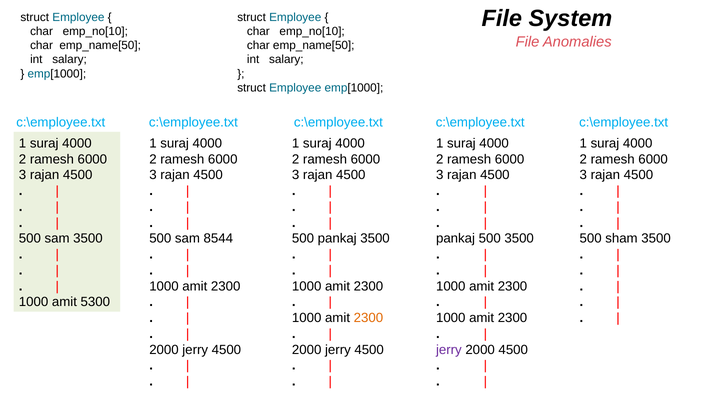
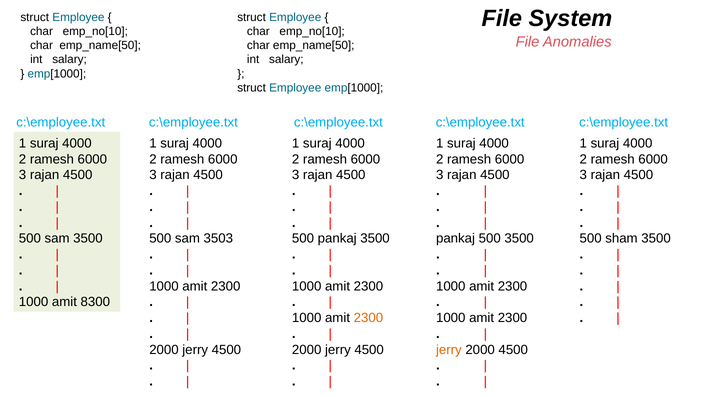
8544: 8544 -> 3503
5300: 5300 -> 8300
jerry at (449, 350) colour: purple -> orange
